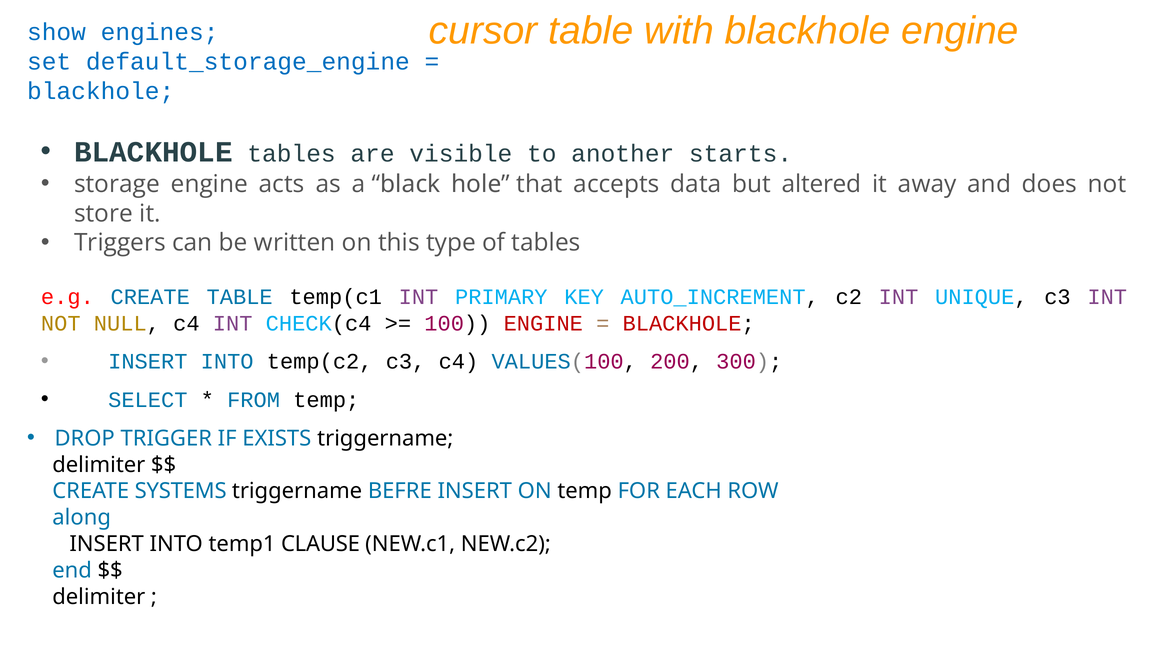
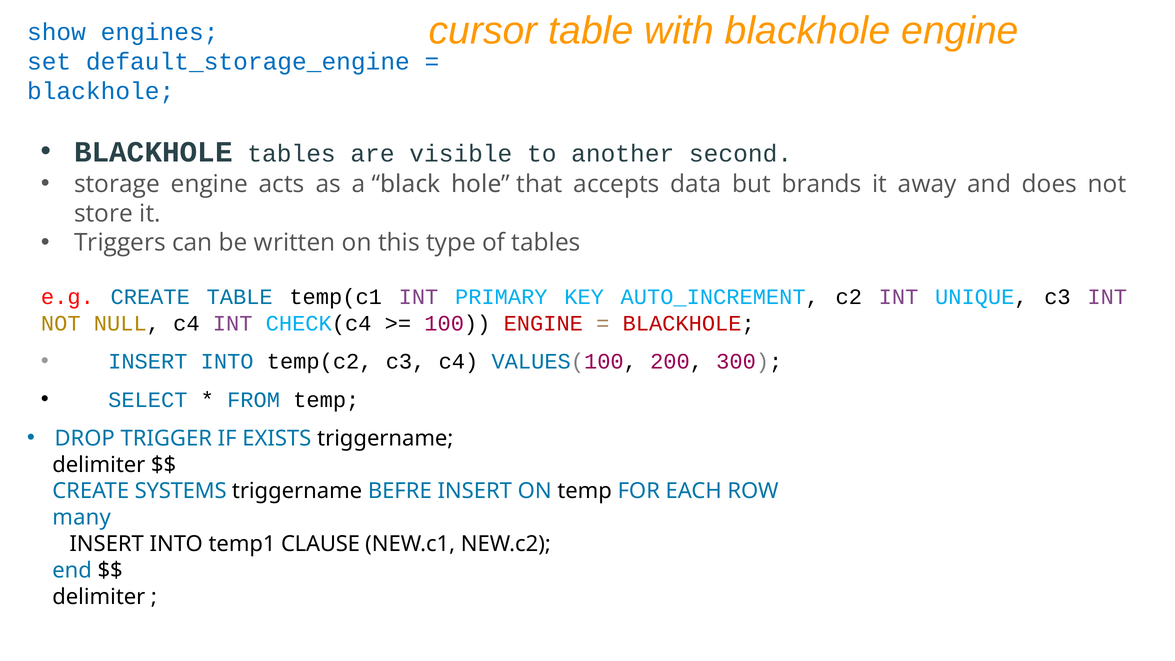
starts: starts -> second
altered: altered -> brands
along: along -> many
